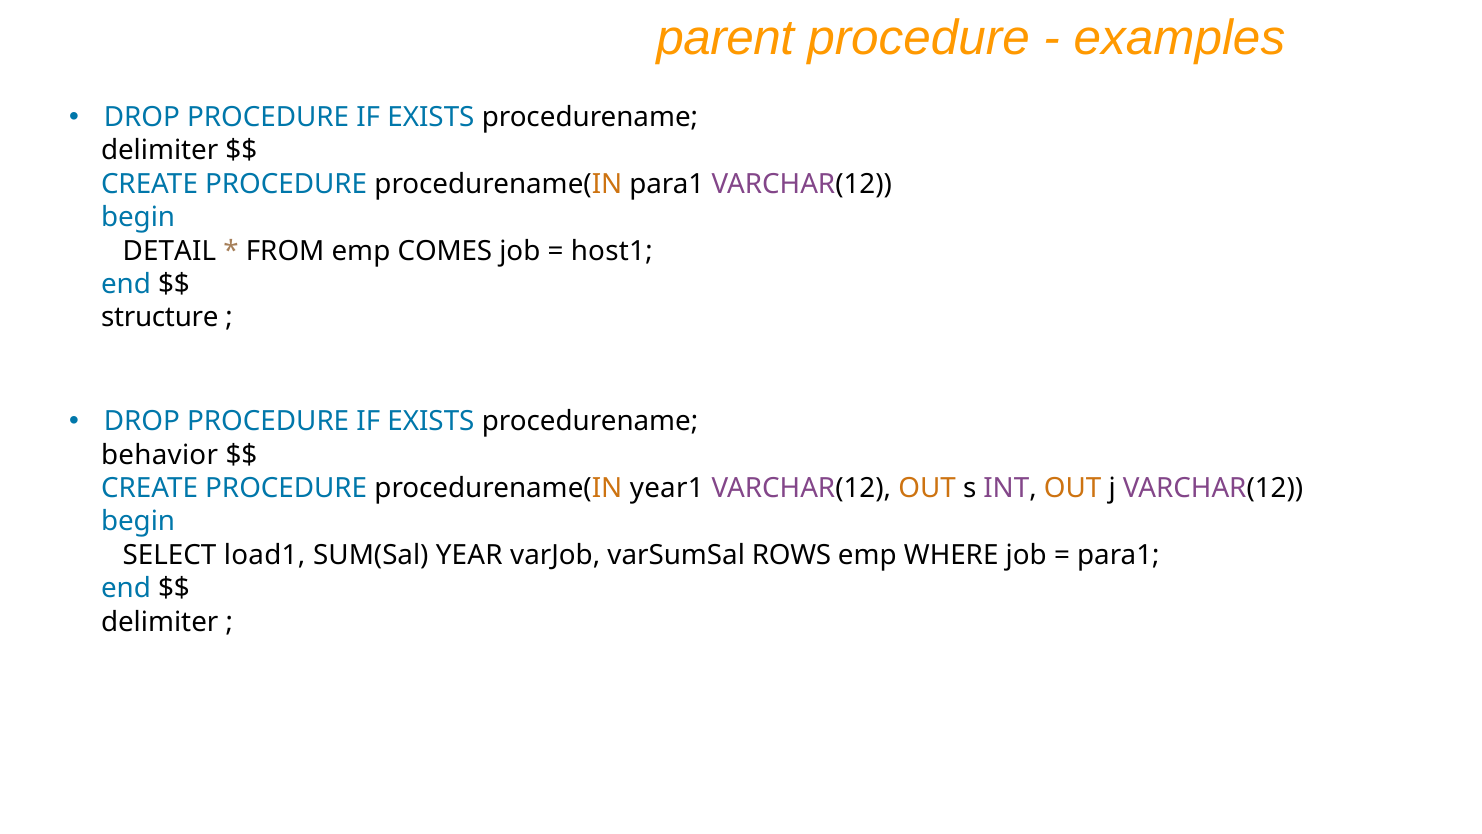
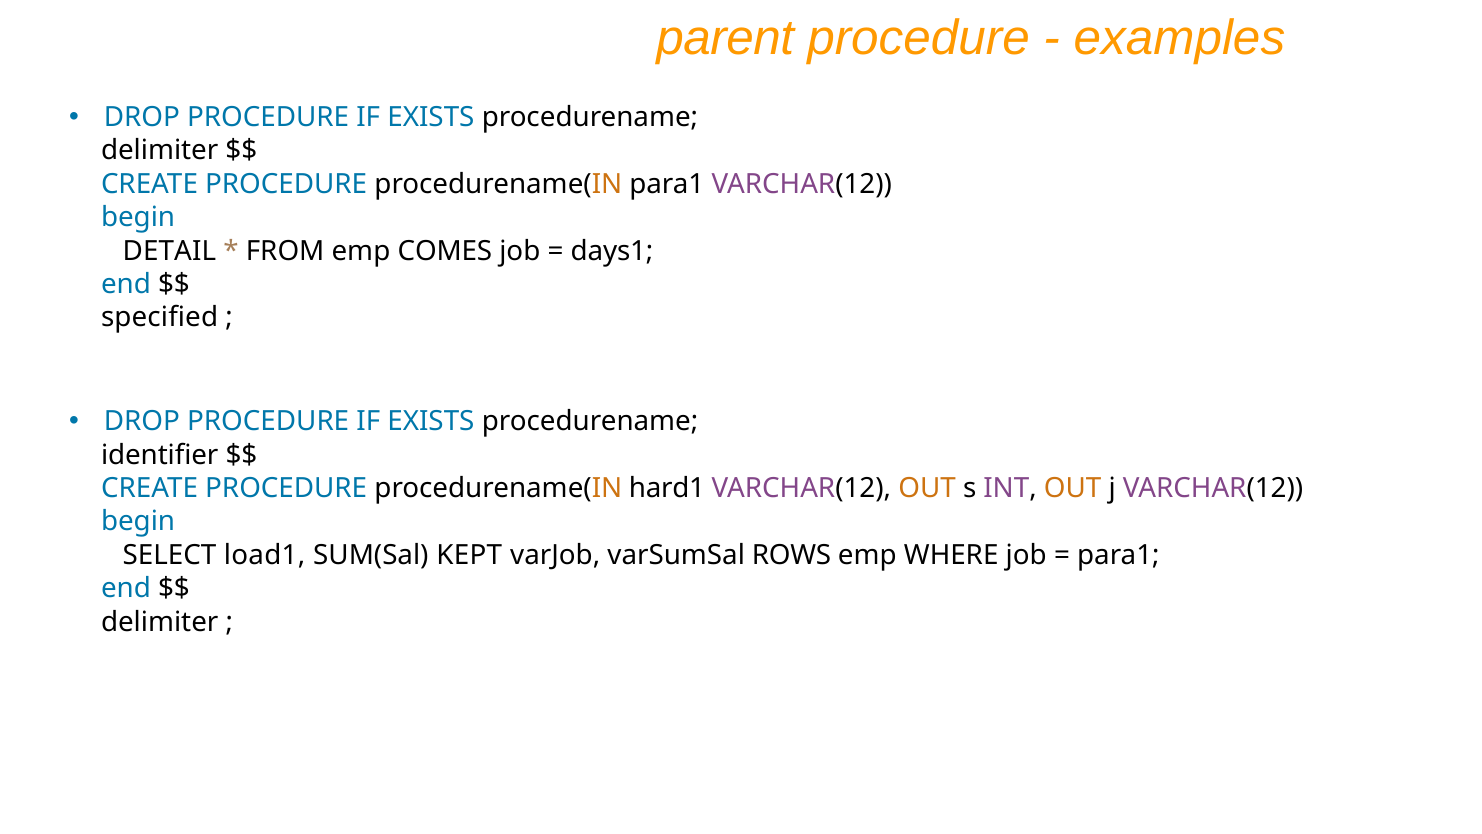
host1: host1 -> days1
structure: structure -> specified
behavior: behavior -> identifier
year1: year1 -> hard1
YEAR: YEAR -> KEPT
